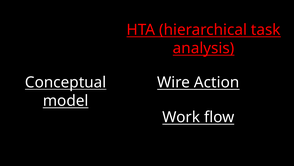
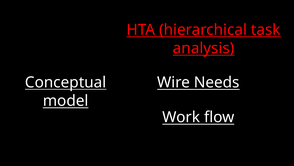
Action: Action -> Needs
